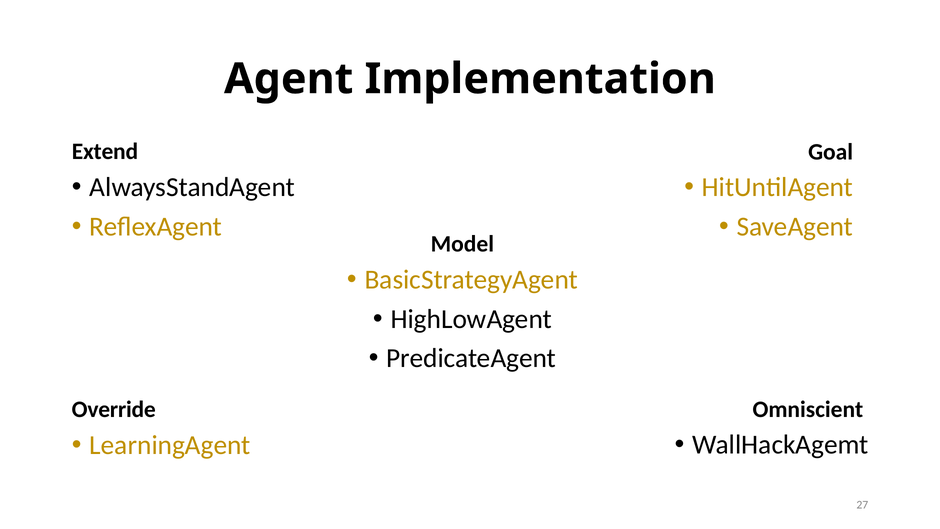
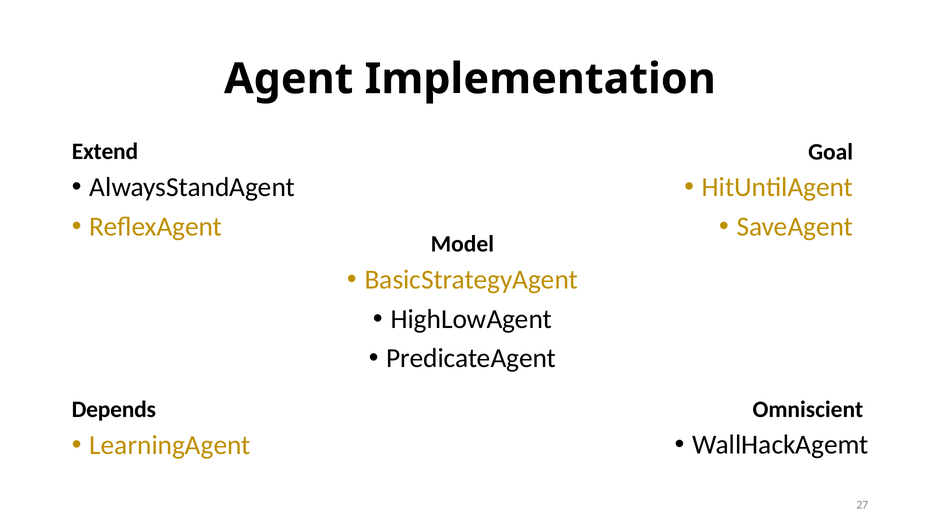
Override: Override -> Depends
